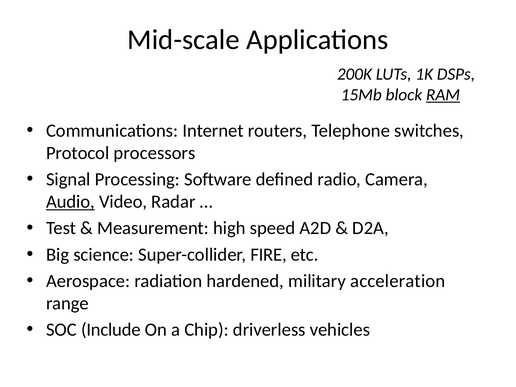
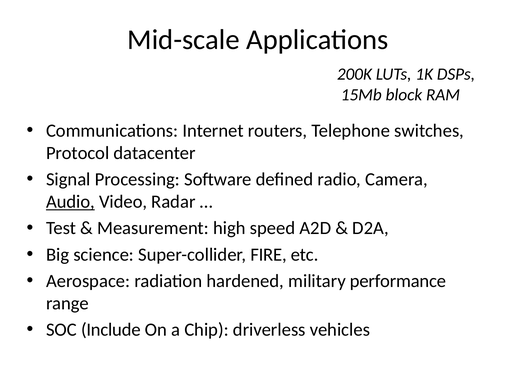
RAM underline: present -> none
processors: processors -> datacenter
acceleration: acceleration -> performance
